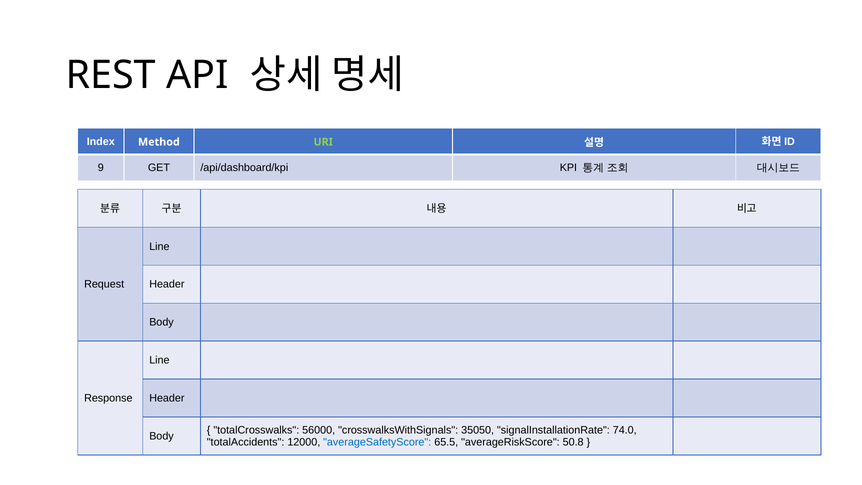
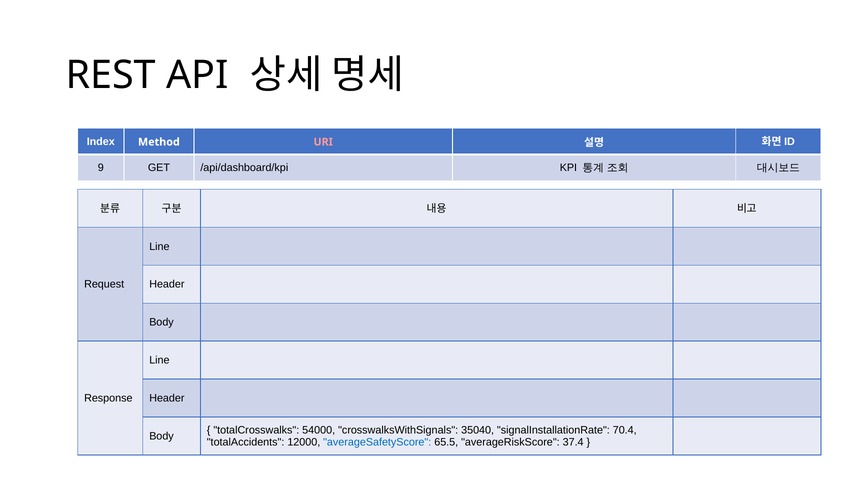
URI colour: light green -> pink
56000: 56000 -> 54000
35050: 35050 -> 35040
74.0: 74.0 -> 70.4
50.8: 50.8 -> 37.4
